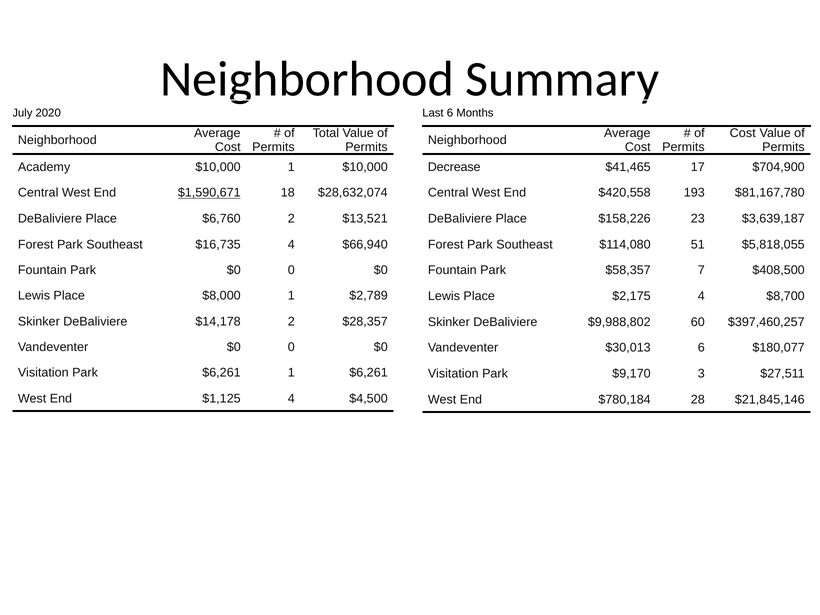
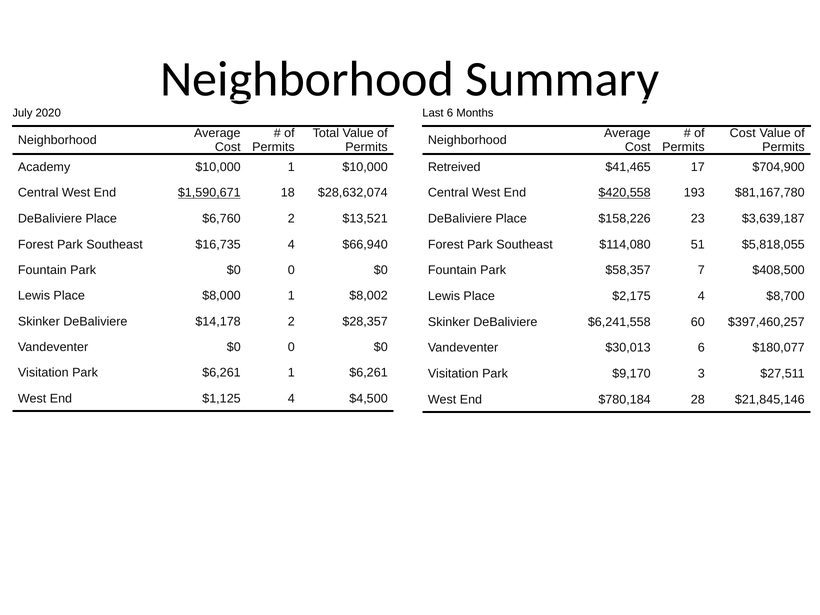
Decrease: Decrease -> Retreived
$420,558 underline: none -> present
$2,789: $2,789 -> $8,002
$9,988,802: $9,988,802 -> $6,241,558
